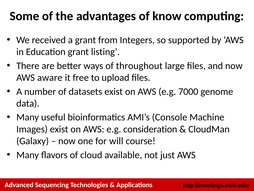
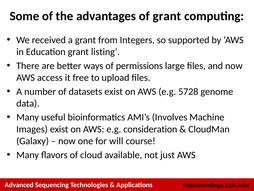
of know: know -> grant
throughout: throughout -> permissions
aware: aware -> access
7000: 7000 -> 5728
Console: Console -> Involves
